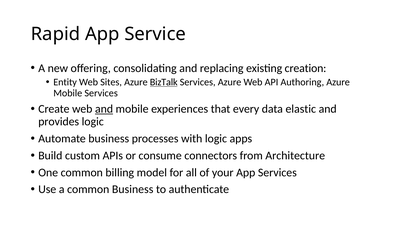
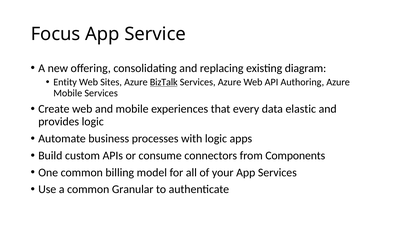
Rapid: Rapid -> Focus
creation: creation -> diagram
and at (104, 109) underline: present -> none
Architecture: Architecture -> Components
common Business: Business -> Granular
